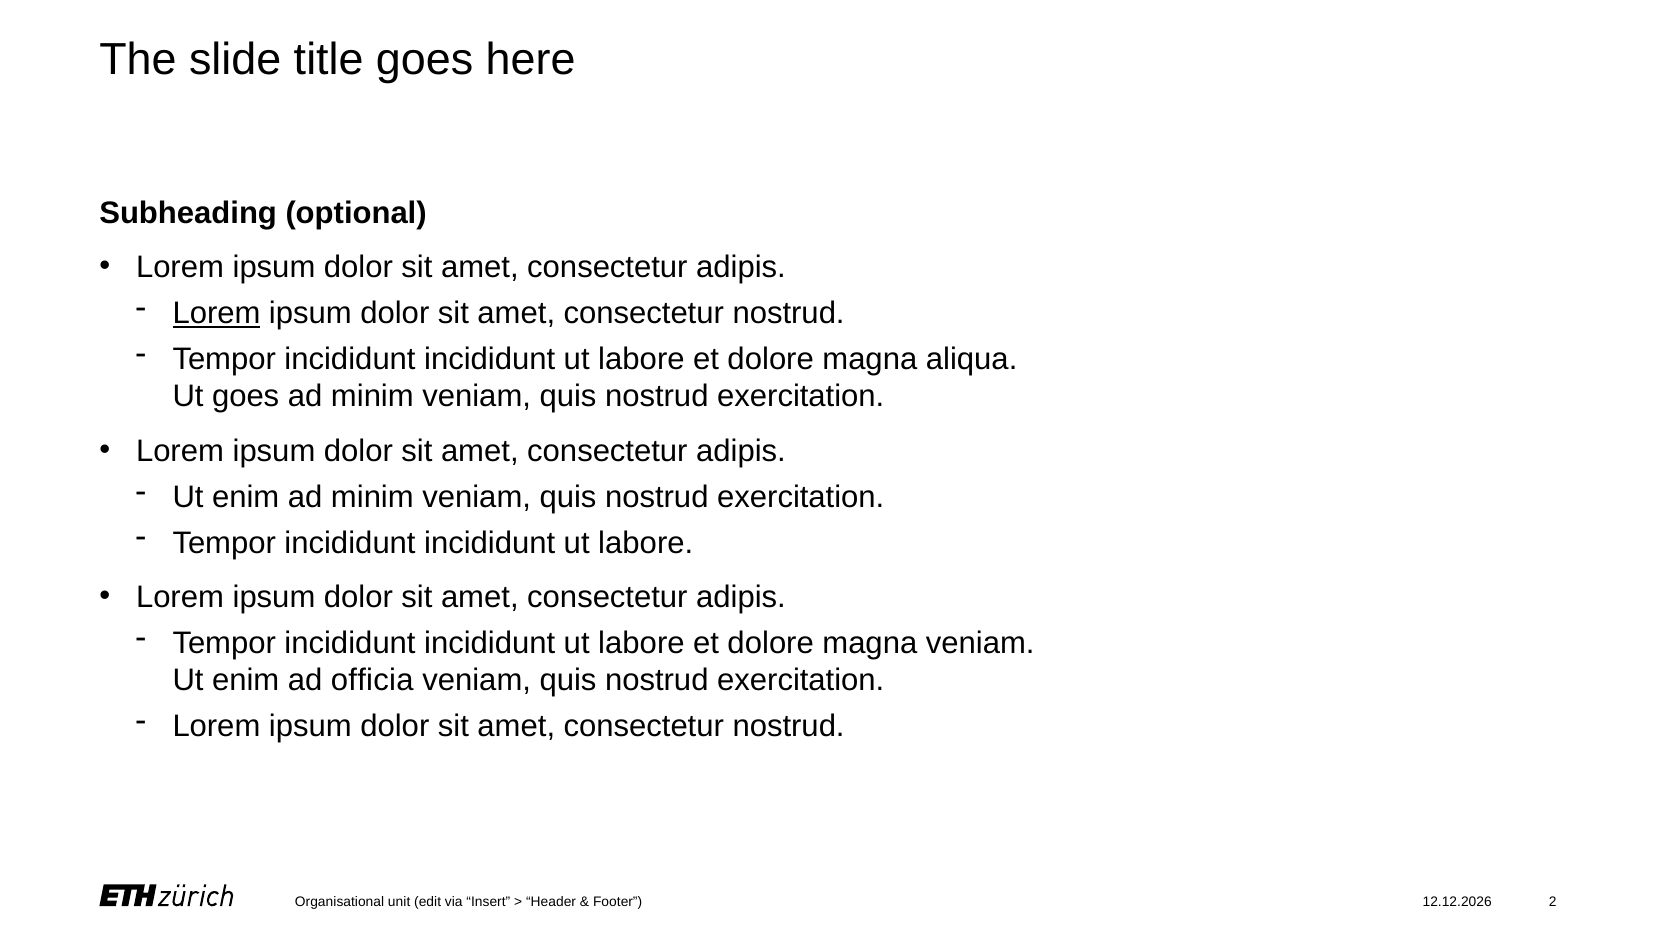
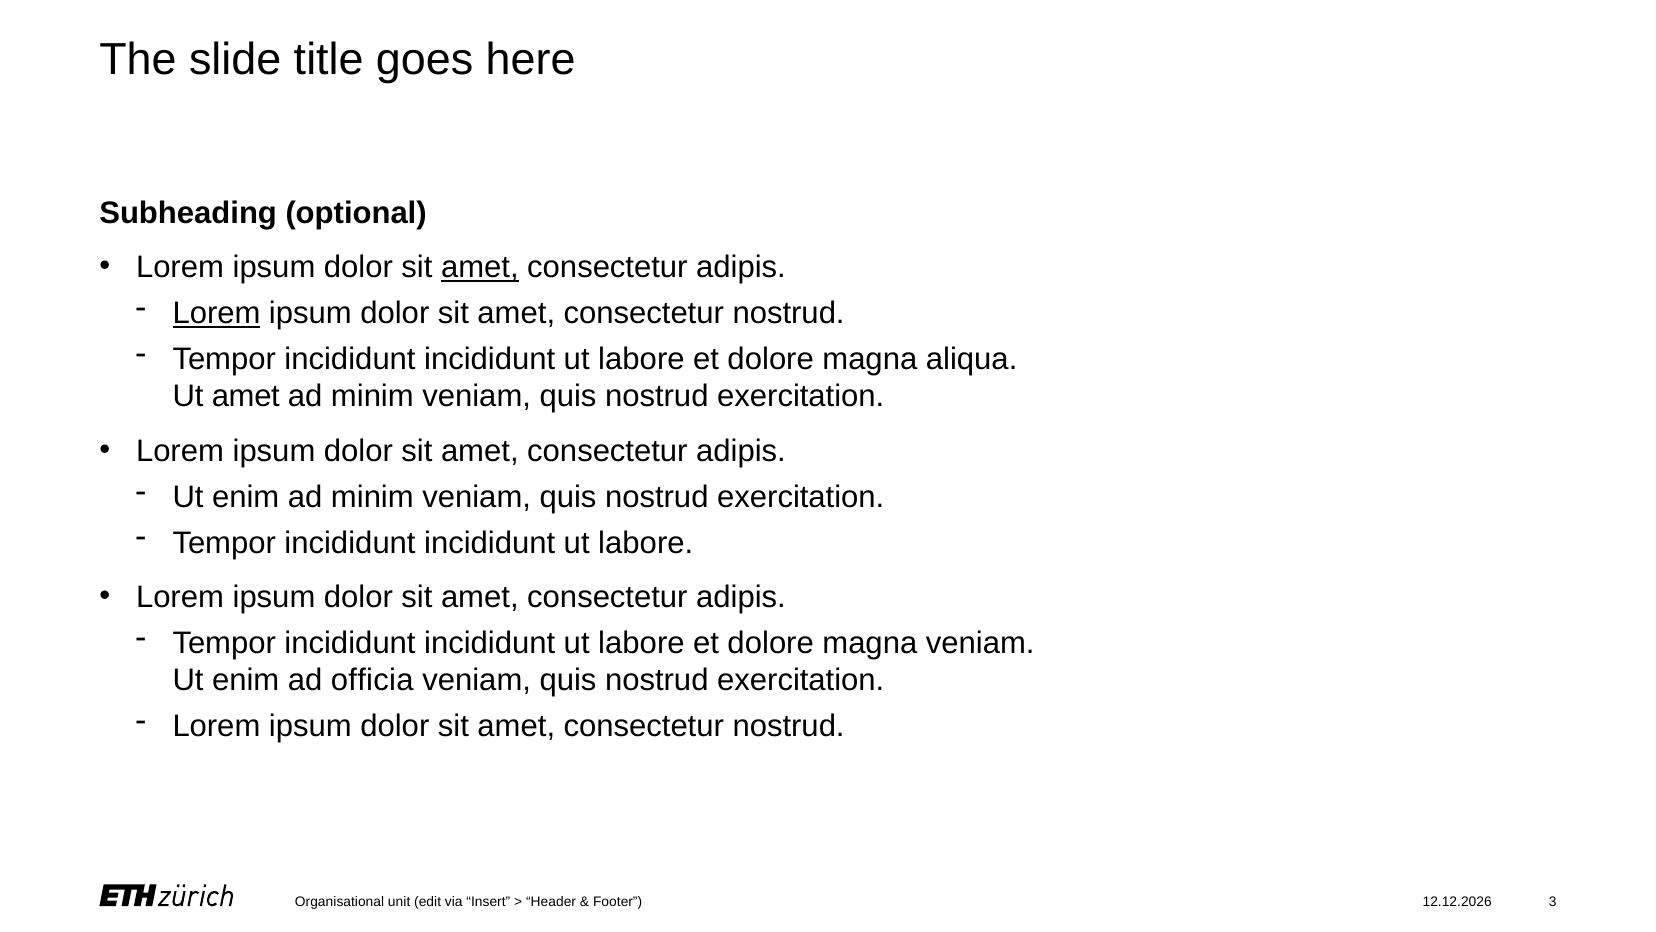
amet at (480, 267) underline: none -> present
Ut goes: goes -> amet
2: 2 -> 3
